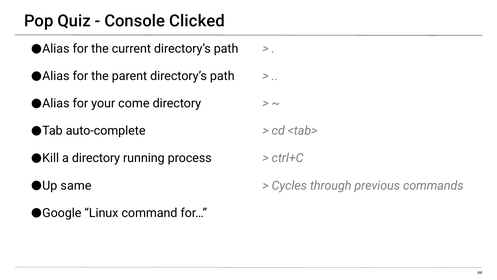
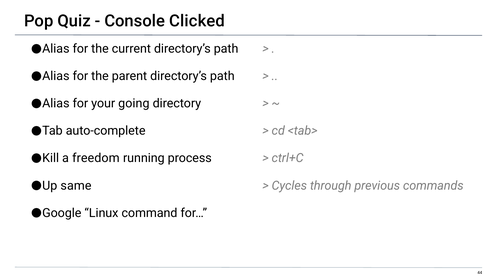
come: come -> going
a directory: directory -> freedom
